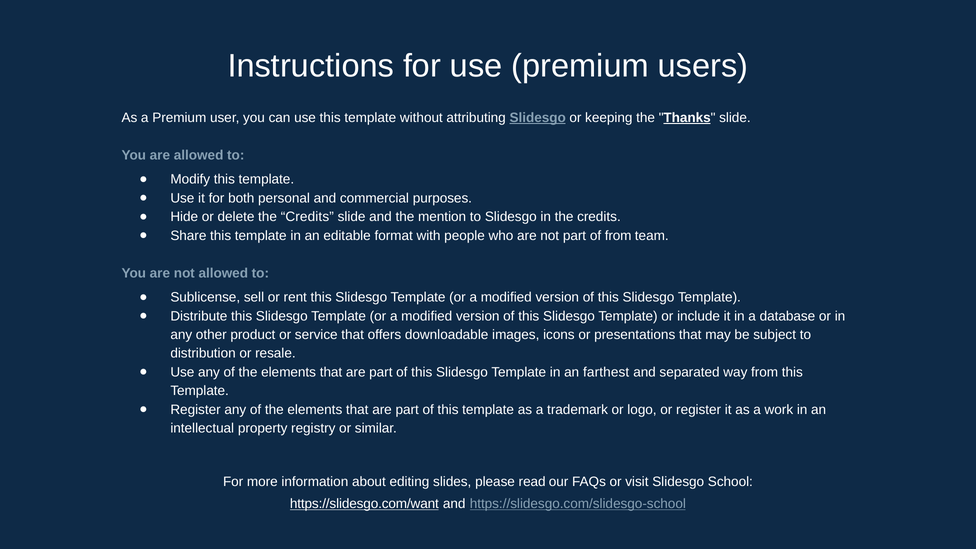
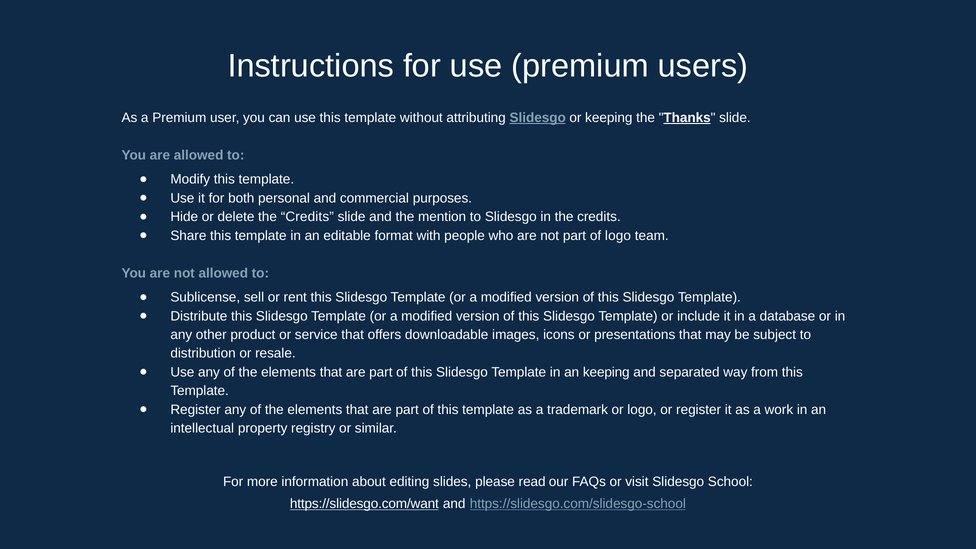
of from: from -> logo
an farthest: farthest -> keeping
